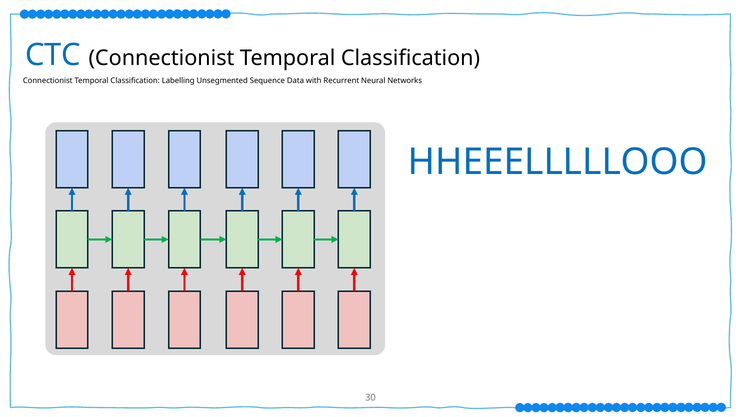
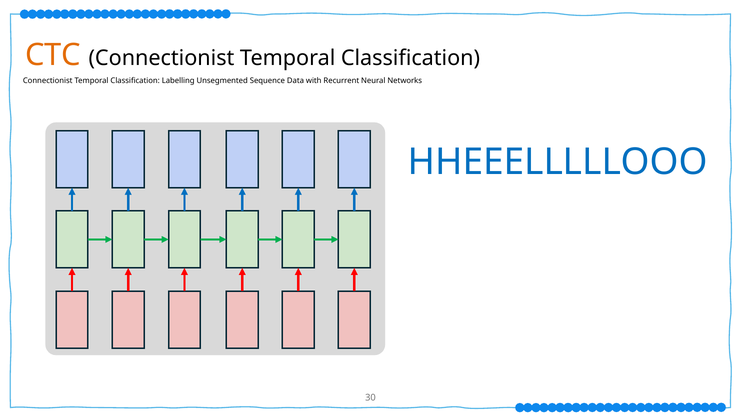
CTC colour: blue -> orange
